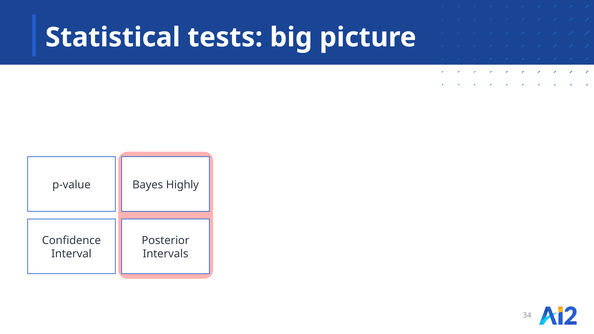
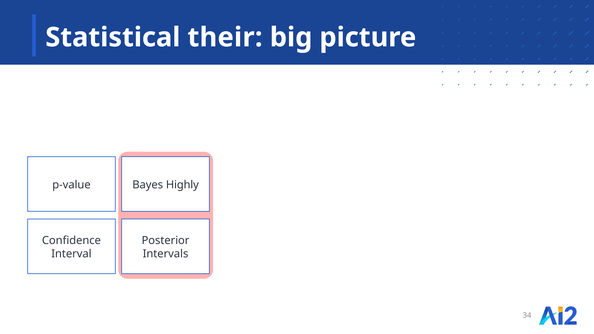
tests: tests -> their
